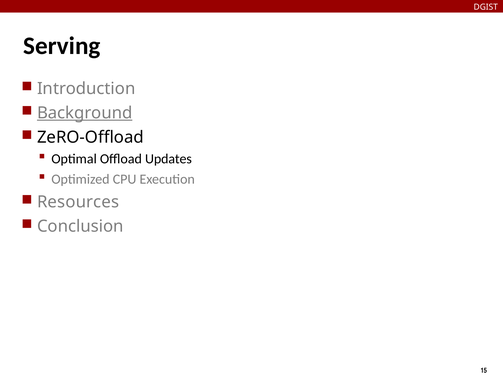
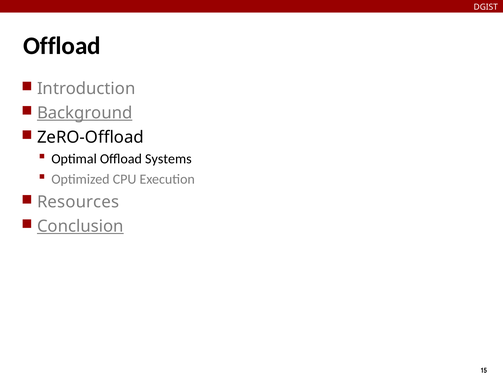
Serving at (62, 46): Serving -> Offload
Updates: Updates -> Systems
Conclusion underline: none -> present
